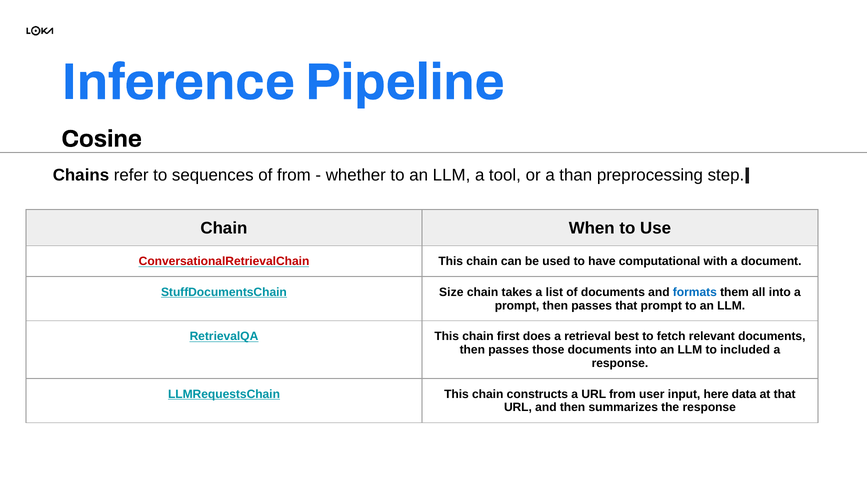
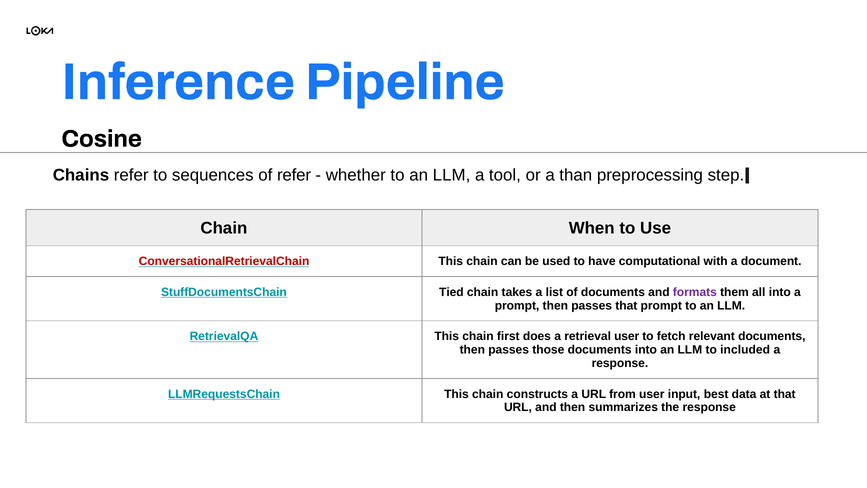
of from: from -> refer
Size: Size -> Tied
formats colour: blue -> purple
retrieval best: best -> user
here: here -> best
